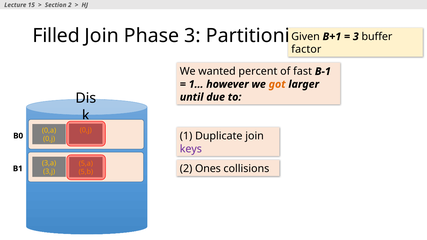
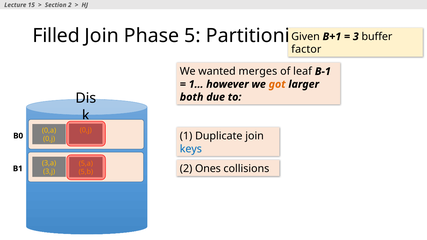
Phase 3: 3 -> 5
percent: percent -> merges
fast: fast -> leaf
until: until -> both
keys colour: purple -> blue
